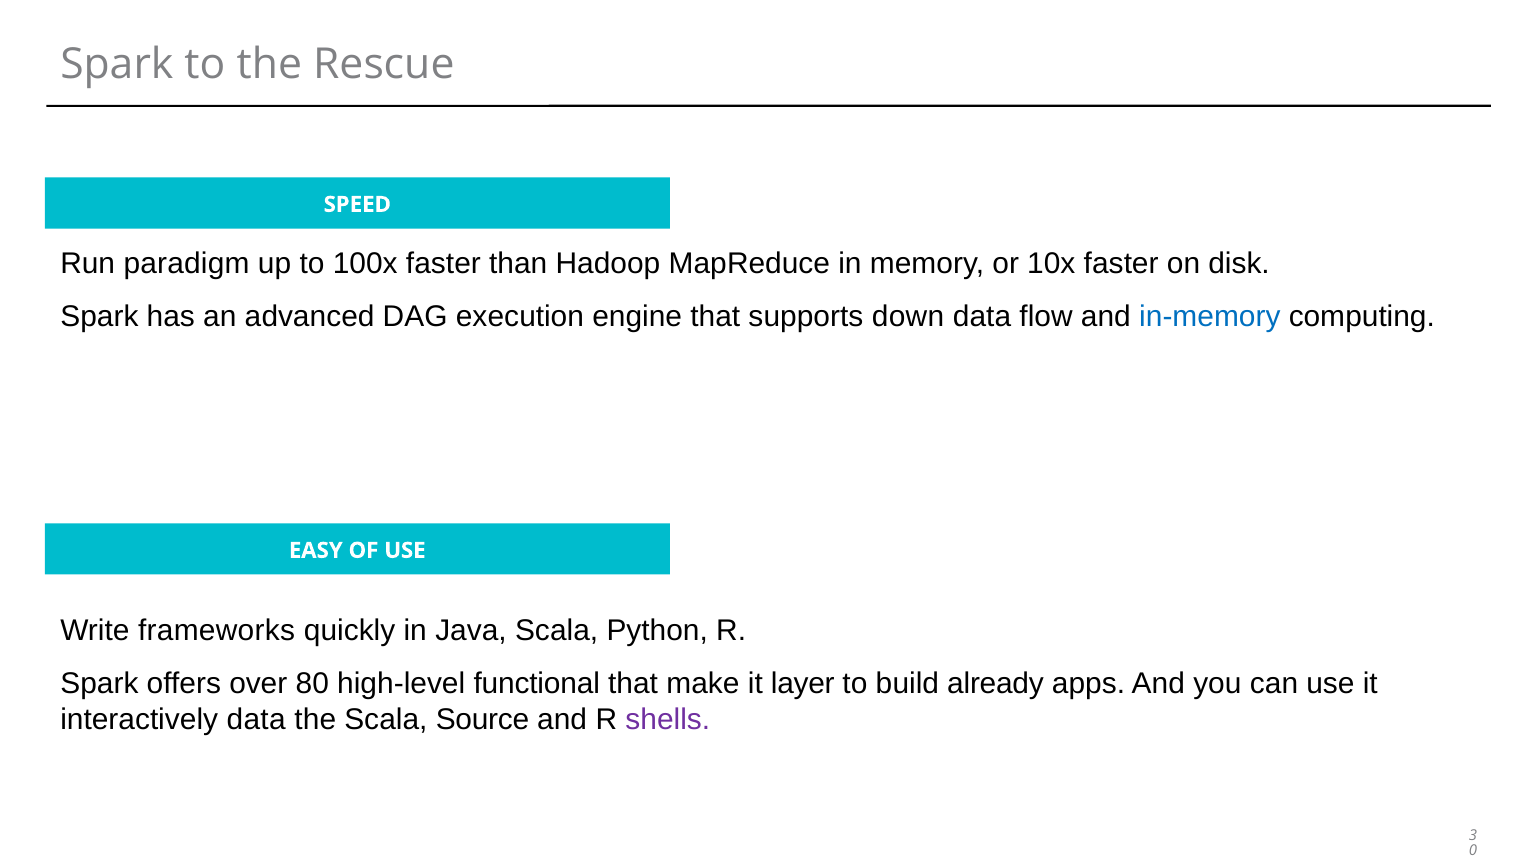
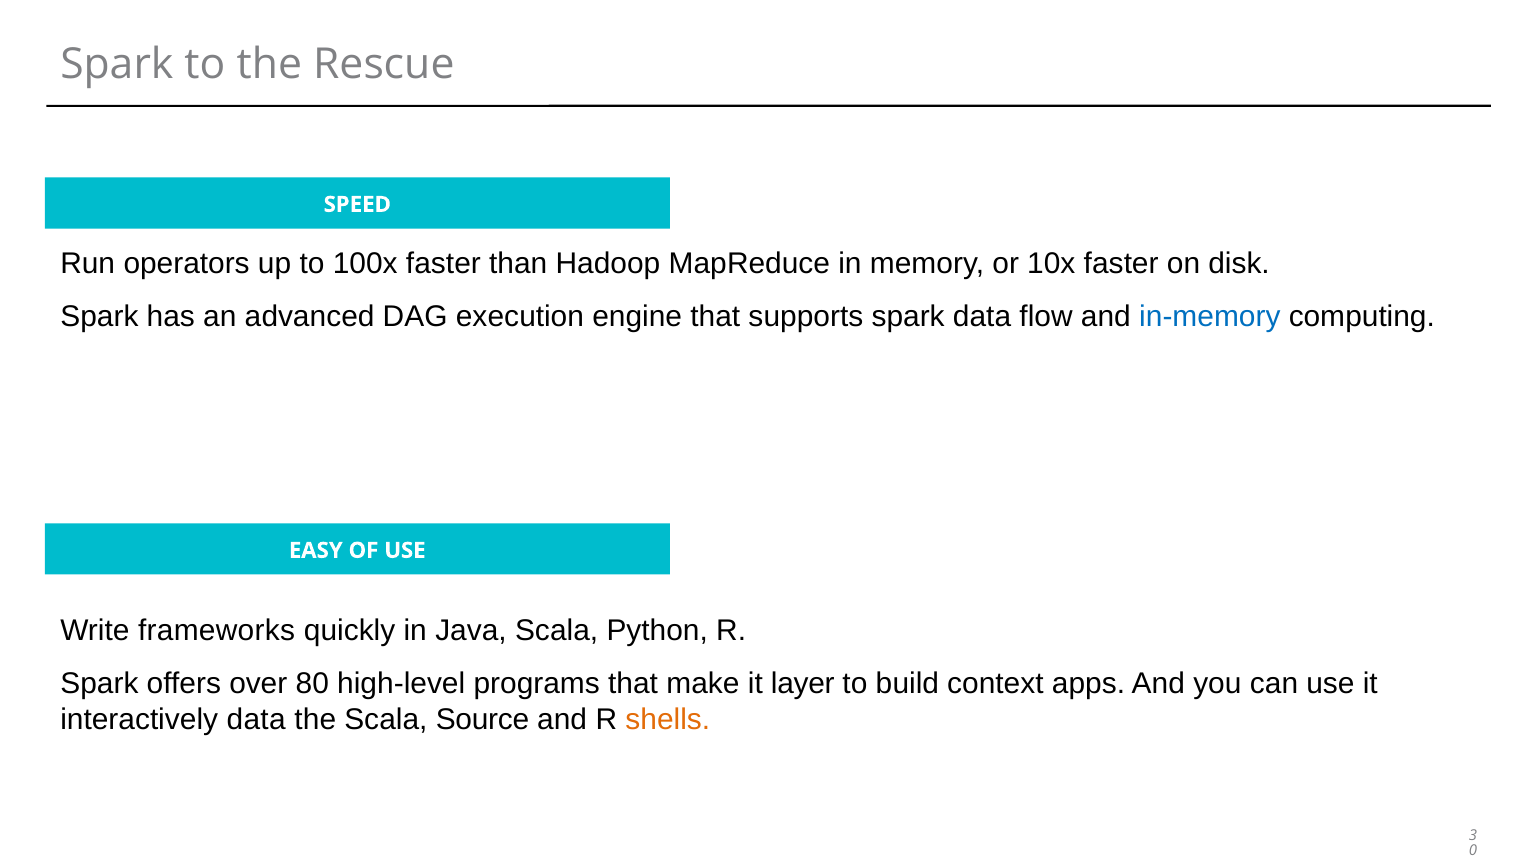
paradigm: paradigm -> operators
supports down: down -> spark
functional: functional -> programs
already: already -> context
shells colour: purple -> orange
